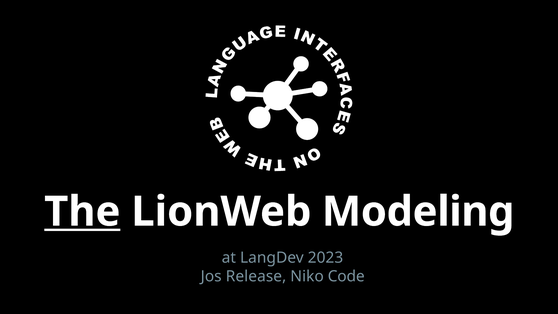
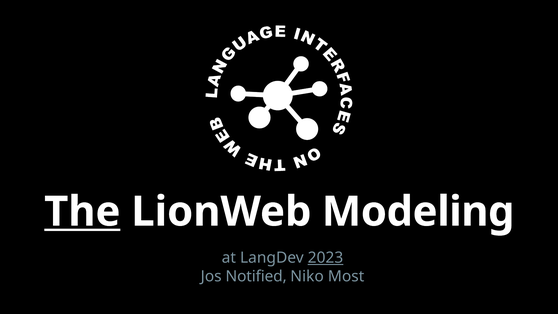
2023 underline: none -> present
Release: Release -> Notified
Code: Code -> Most
